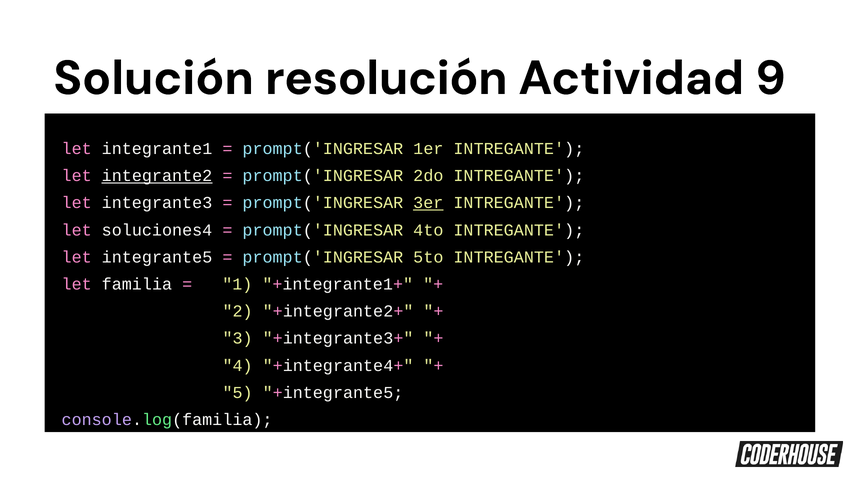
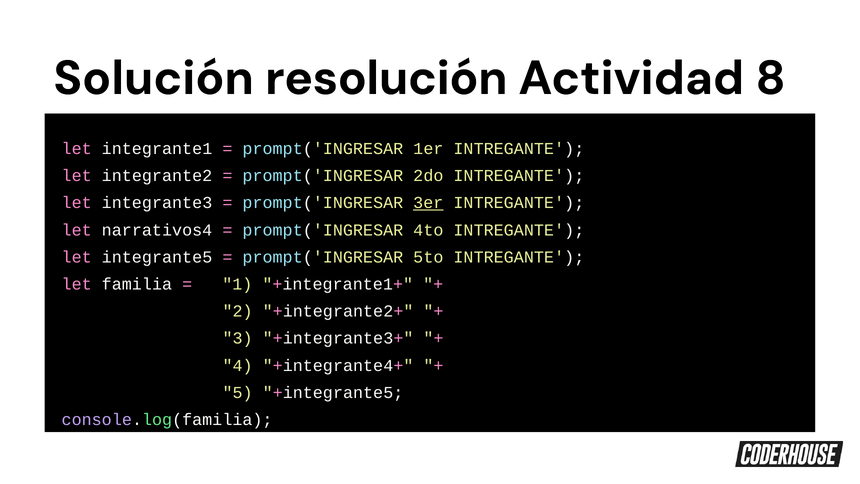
9: 9 -> 8
integrante2 underline: present -> none
soluciones4: soluciones4 -> narrativos4
